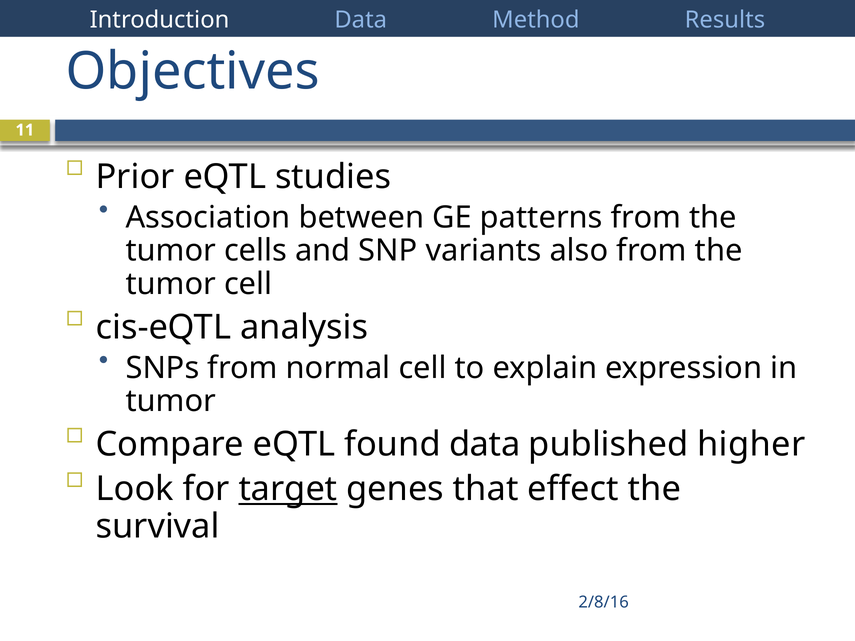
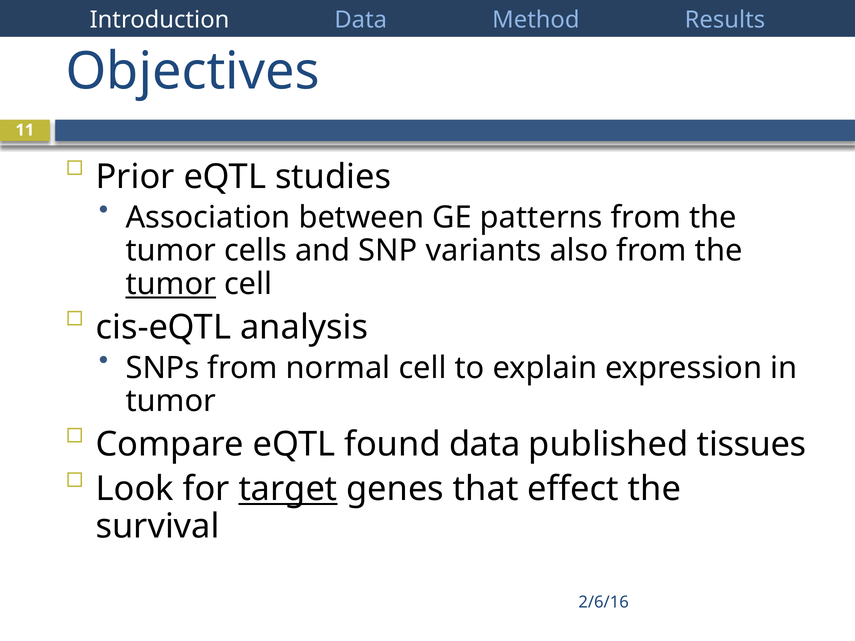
tumor at (171, 284) underline: none -> present
higher: higher -> tissues
2/8/16: 2/8/16 -> 2/6/16
